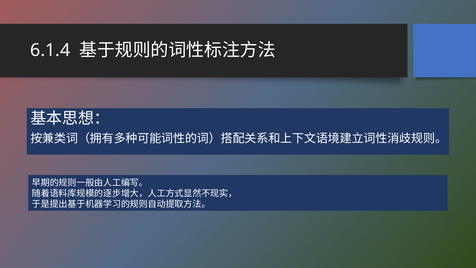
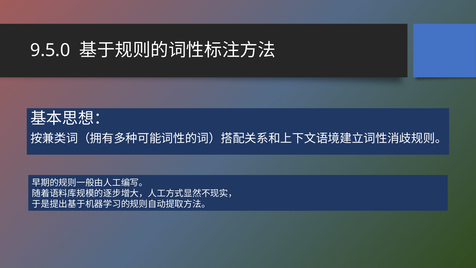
6.1.4: 6.1.4 -> 9.5.0
